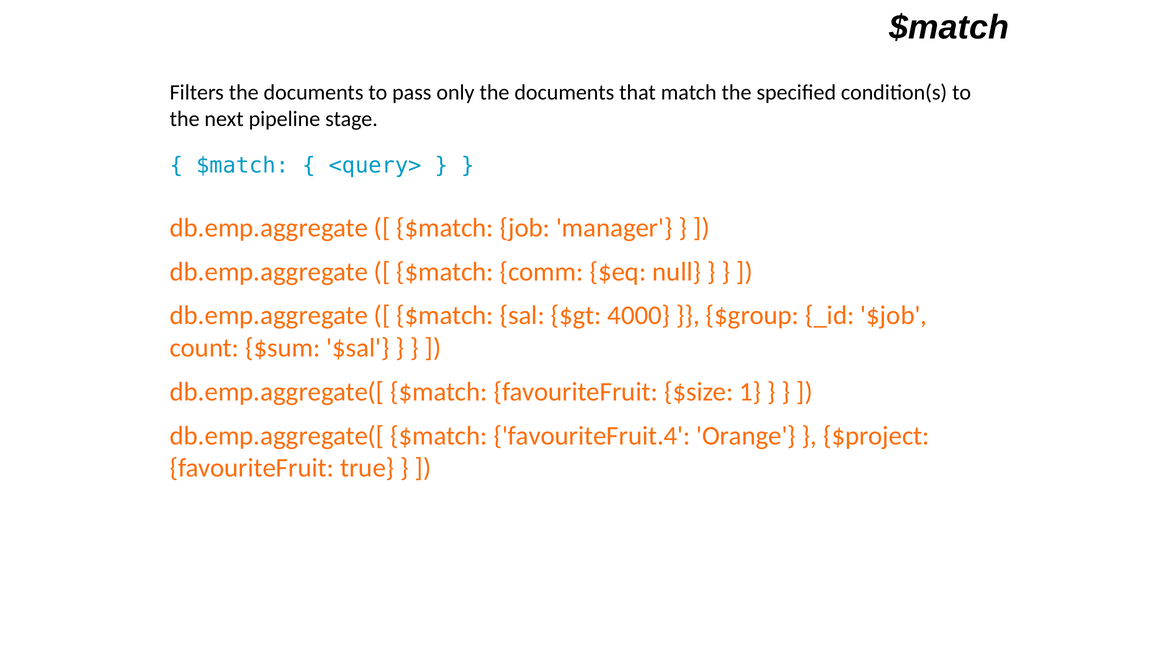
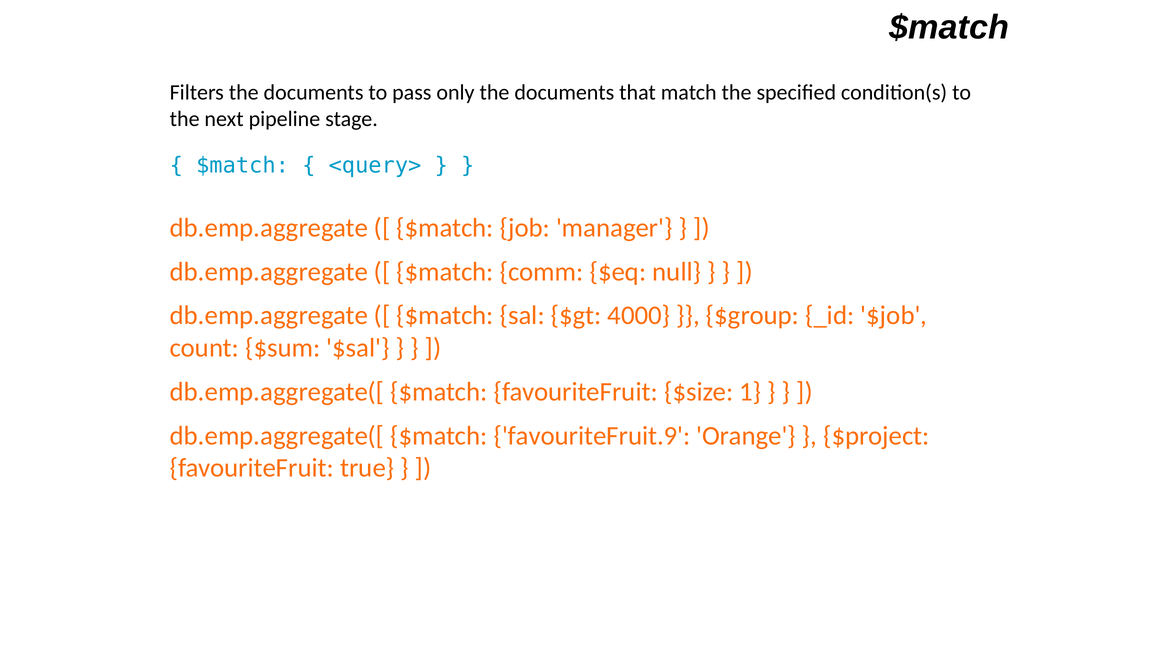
favouriteFruit.4: favouriteFruit.4 -> favouriteFruit.9
